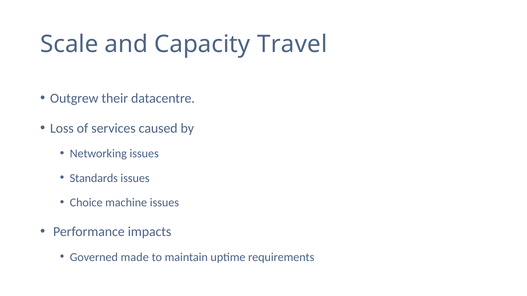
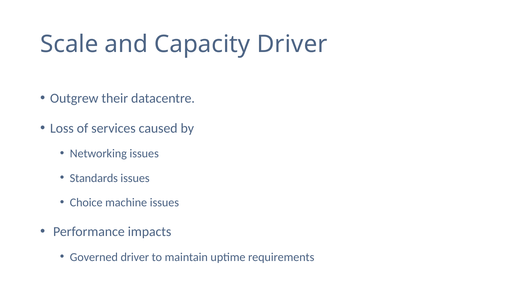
Capacity Travel: Travel -> Driver
Governed made: made -> driver
